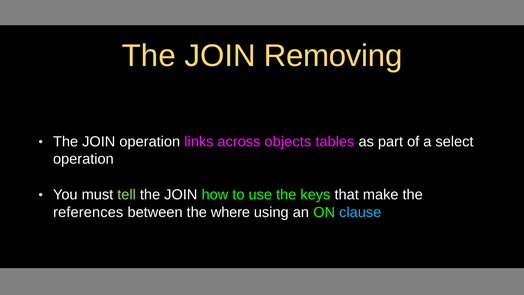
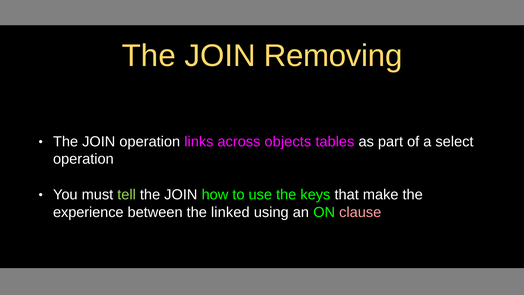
references: references -> experience
where: where -> linked
clause colour: light blue -> pink
